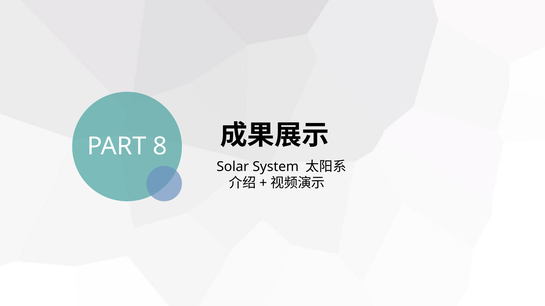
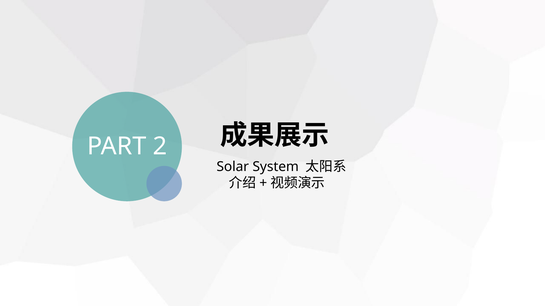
8: 8 -> 2
